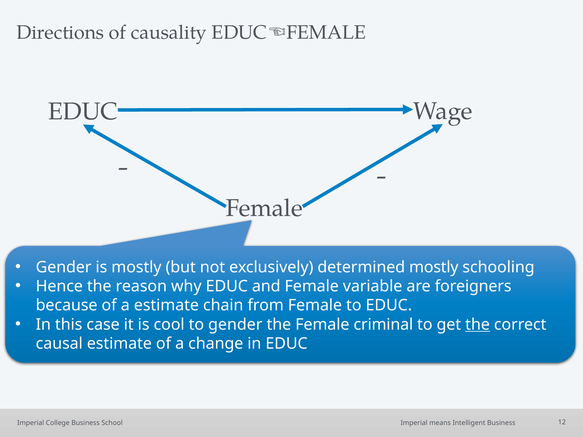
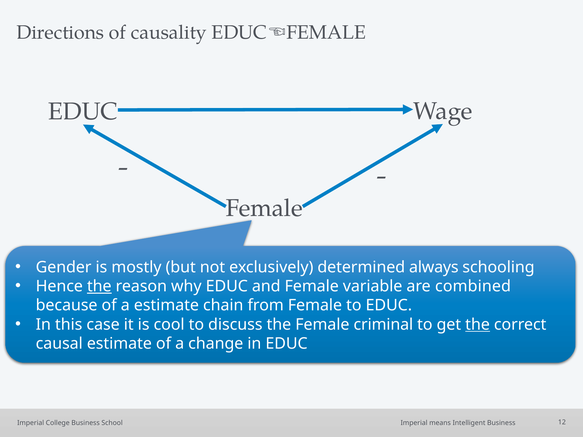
determined mostly: mostly -> always
the at (99, 286) underline: none -> present
foreigners: foreigners -> combined
to gender: gender -> discuss
